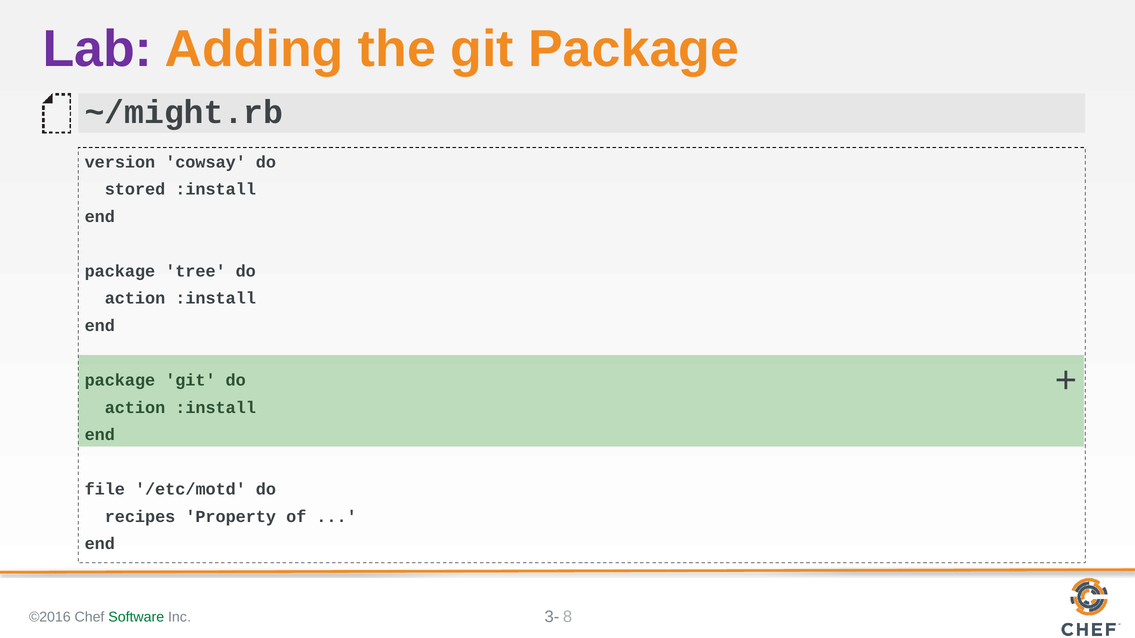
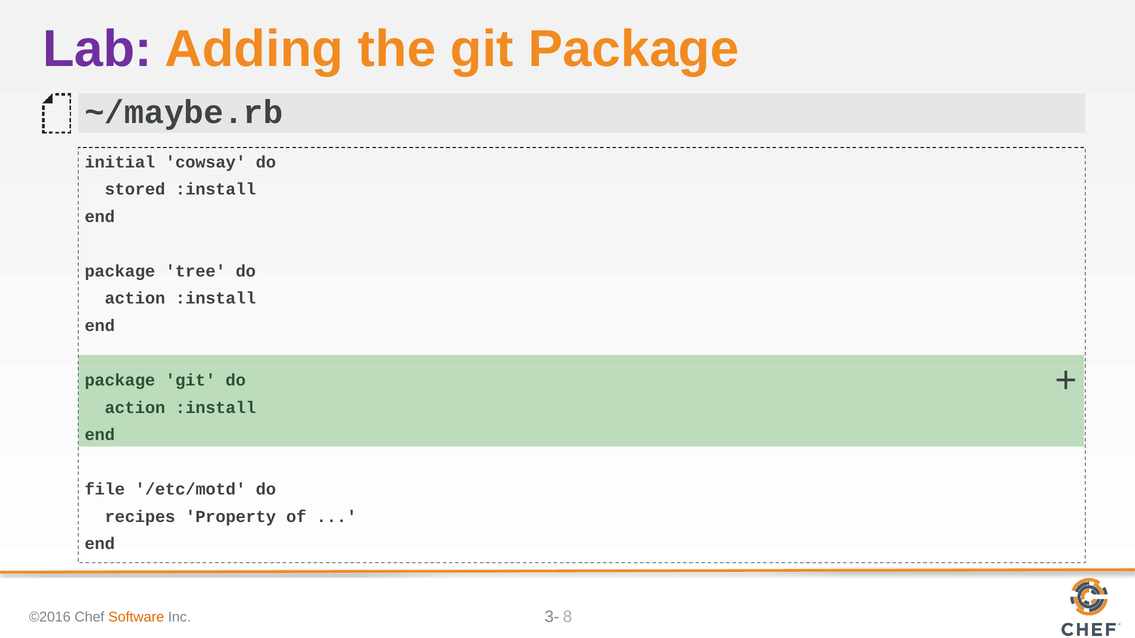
~/might.rb: ~/might.rb -> ~/maybe.rb
version: version -> initial
Software colour: green -> orange
